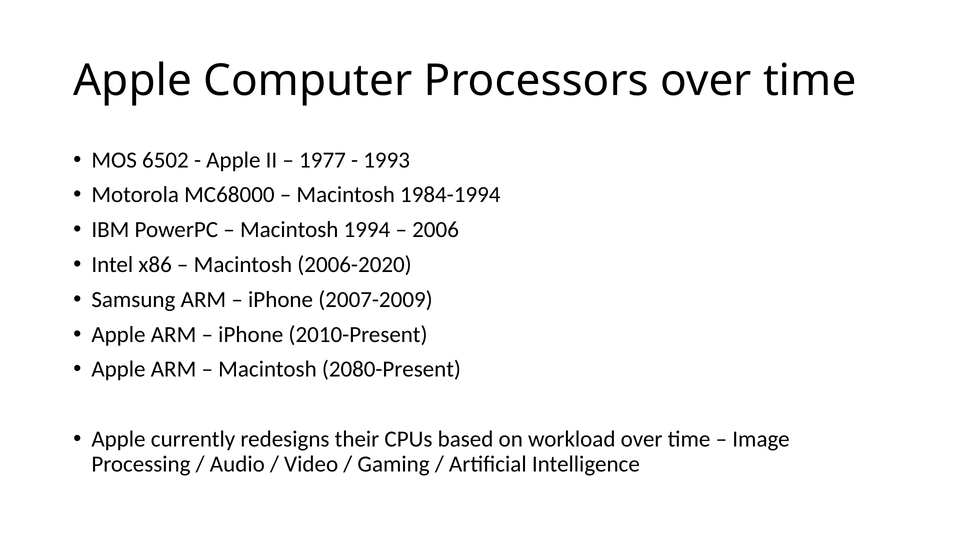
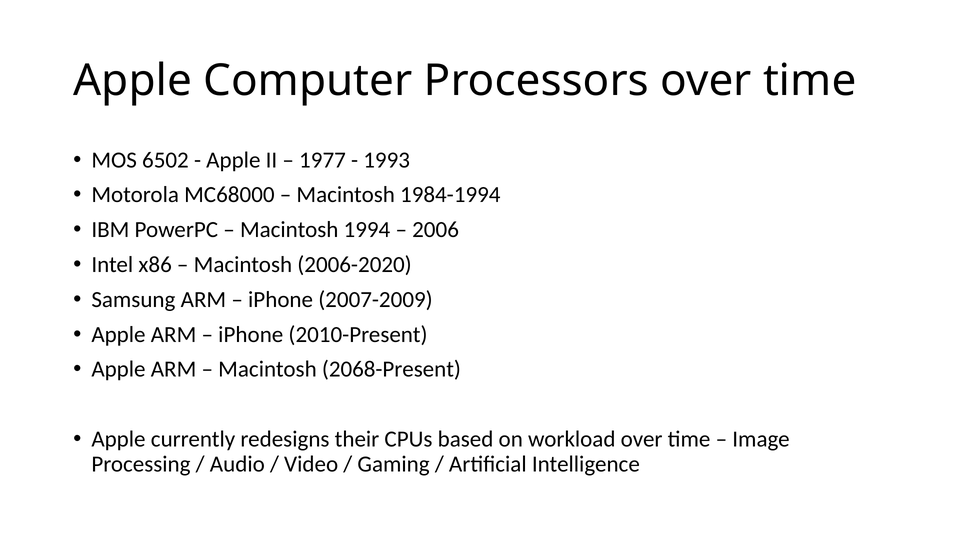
2080-Present: 2080-Present -> 2068-Present
